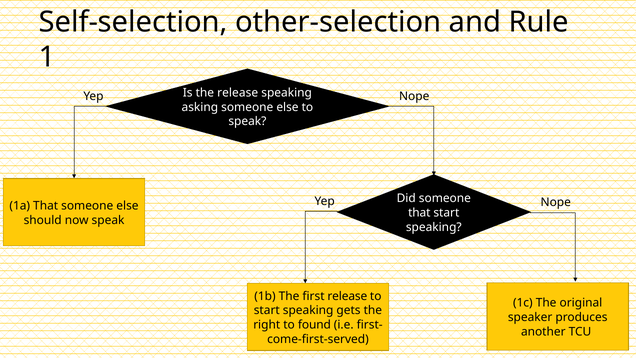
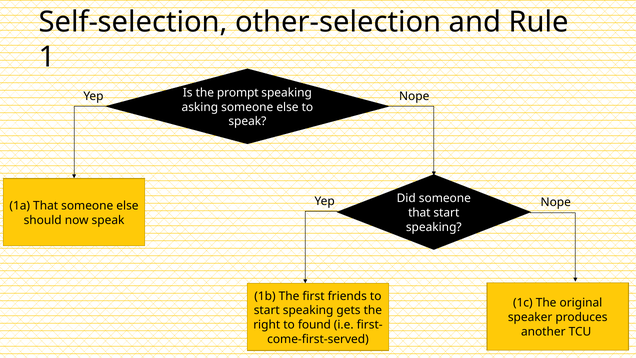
the release: release -> prompt
first release: release -> friends
